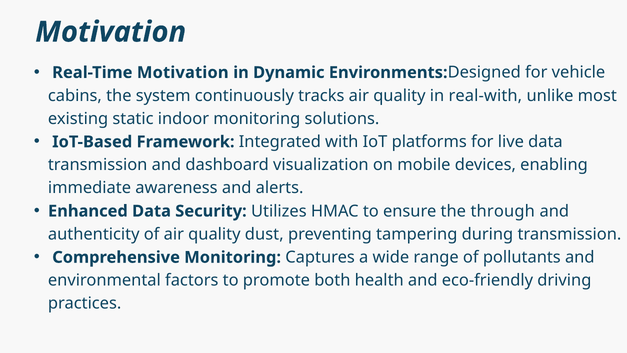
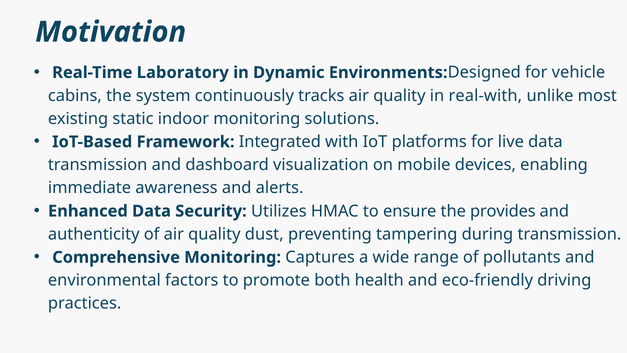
Real-Time Motivation: Motivation -> Laboratory
through: through -> provides
